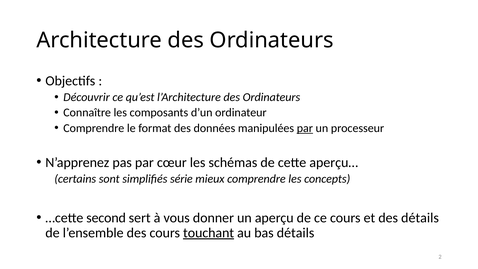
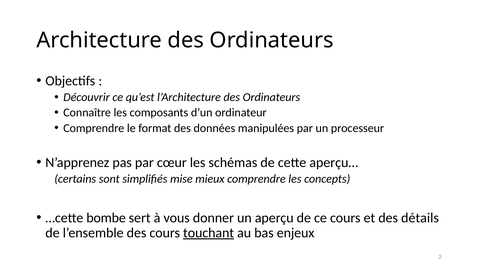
par at (305, 128) underline: present -> none
série: série -> mise
second: second -> bombe
bas détails: détails -> enjeux
